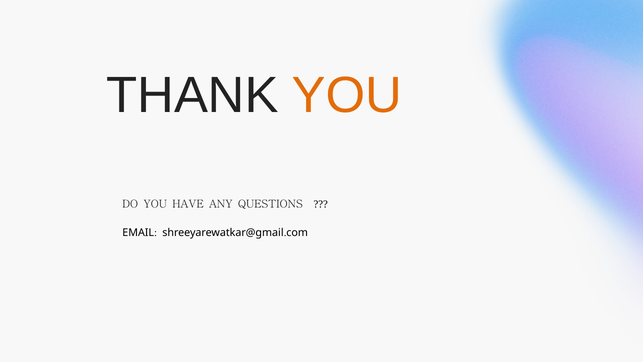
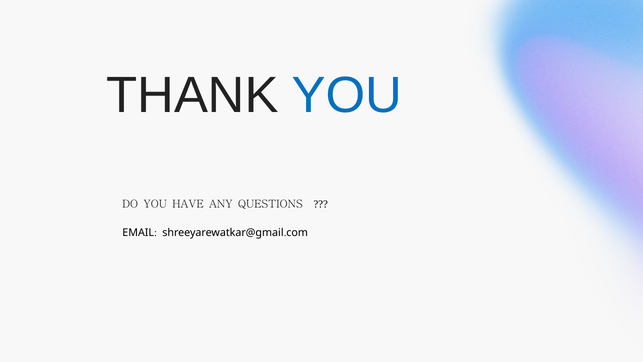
YOU at (347, 95) colour: orange -> blue
